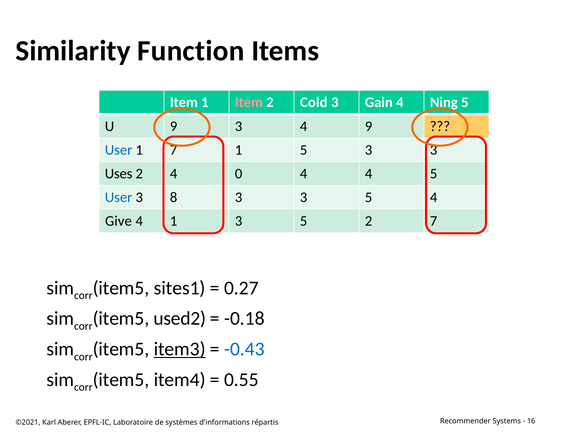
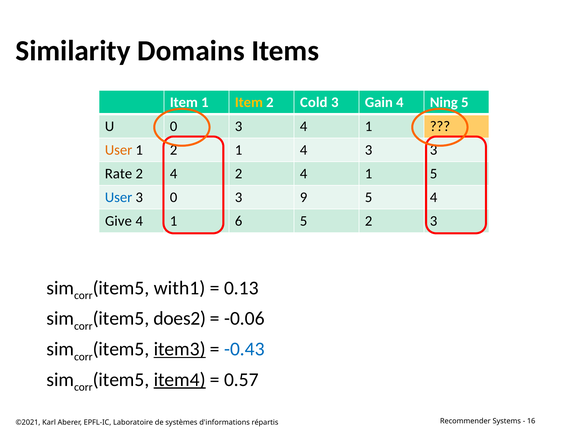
Function: Function -> Domains
Item at (249, 102) colour: pink -> yellow
U 9: 9 -> 0
3 4 9: 9 -> 1
User at (119, 150) colour: blue -> orange
1 7: 7 -> 2
1 5: 5 -> 4
Uses: Uses -> Rate
4 0: 0 -> 2
4 at (369, 174): 4 -> 1
3 8: 8 -> 0
3 at (304, 197): 3 -> 9
1 3: 3 -> 6
2 7: 7 -> 3
sites1: sites1 -> with1
0.27: 0.27 -> 0.13
used2: used2 -> does2
-0.18: -0.18 -> -0.06
item4 underline: none -> present
0.55: 0.55 -> 0.57
